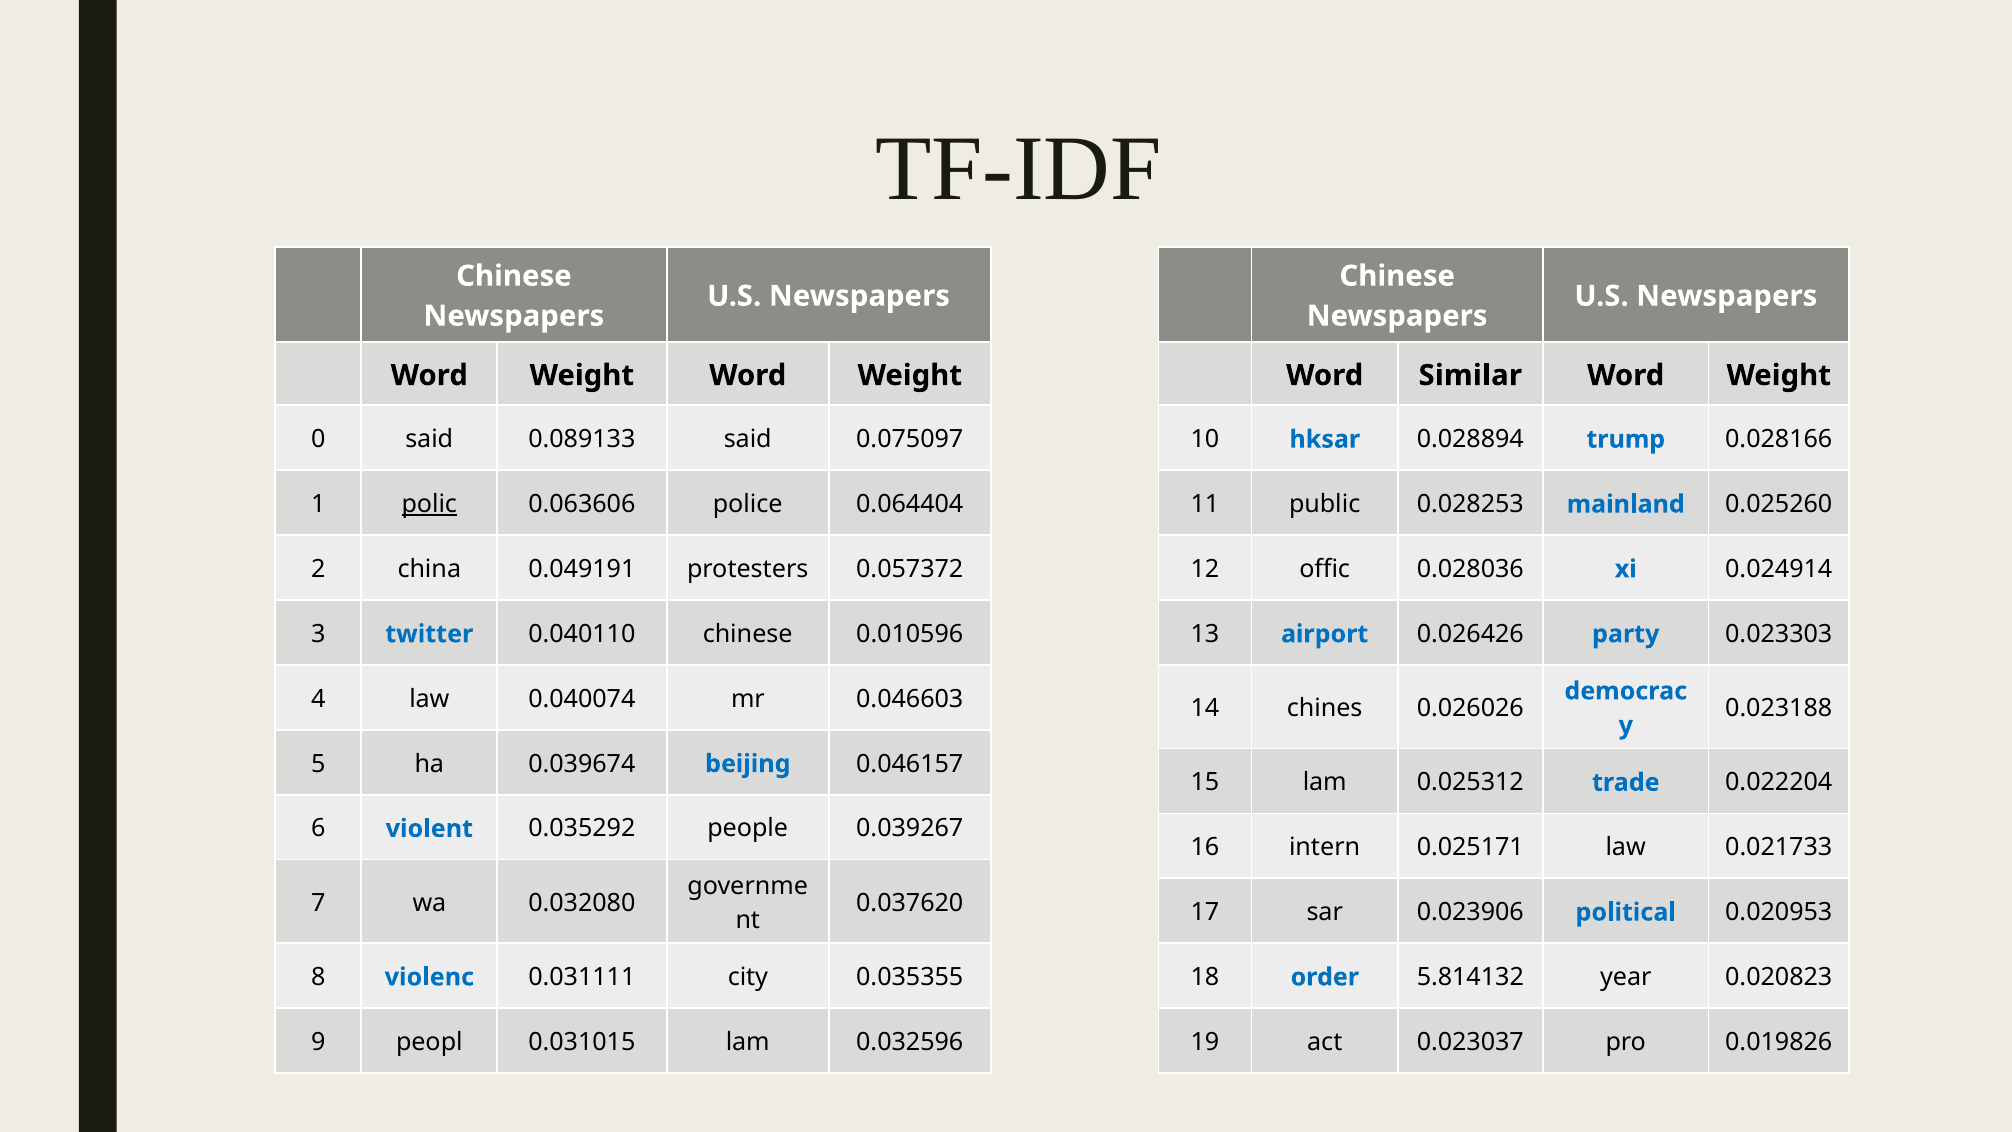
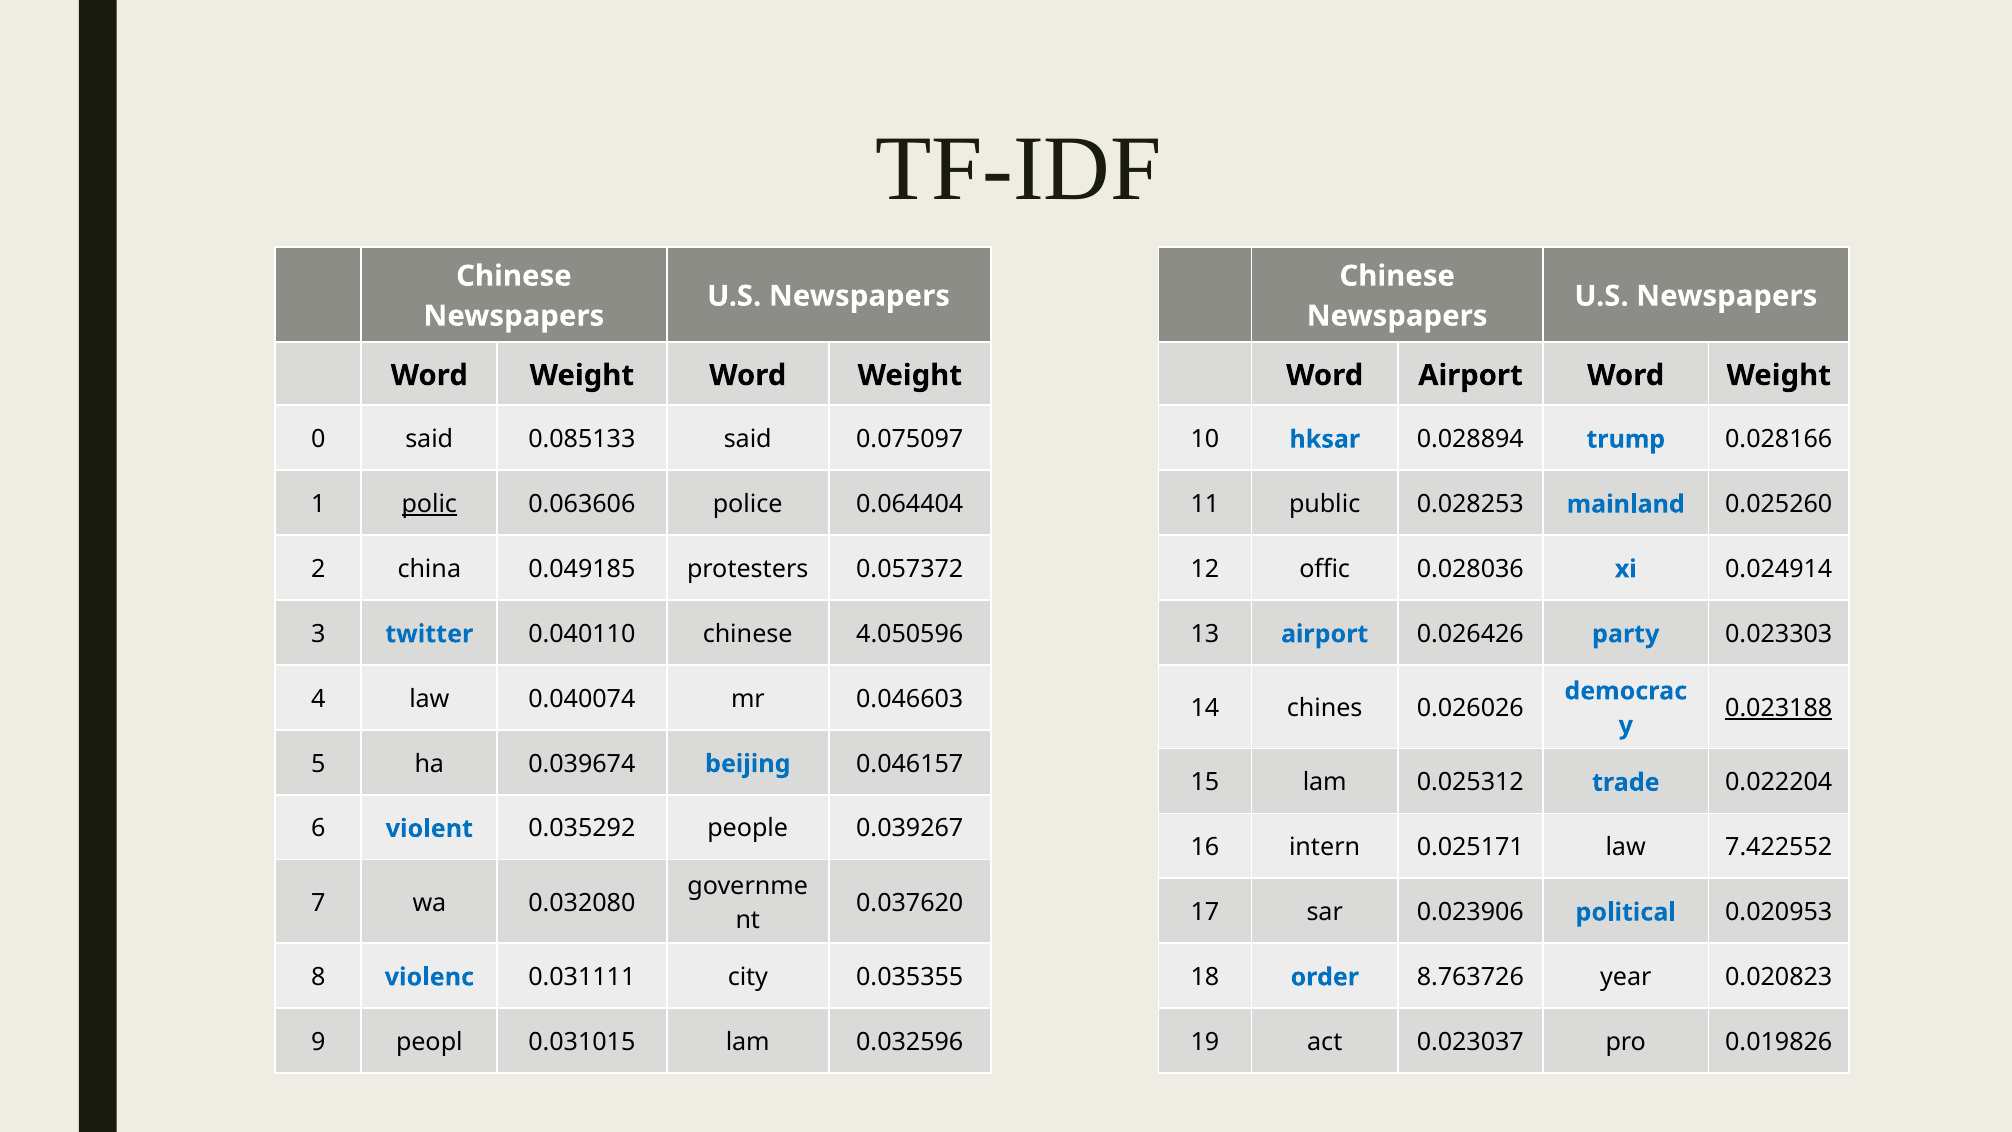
Word Similar: Similar -> Airport
0.089133: 0.089133 -> 0.085133
0.049191: 0.049191 -> 0.049185
0.010596: 0.010596 -> 4.050596
0.023188 underline: none -> present
0.021733: 0.021733 -> 7.422552
5.814132: 5.814132 -> 8.763726
